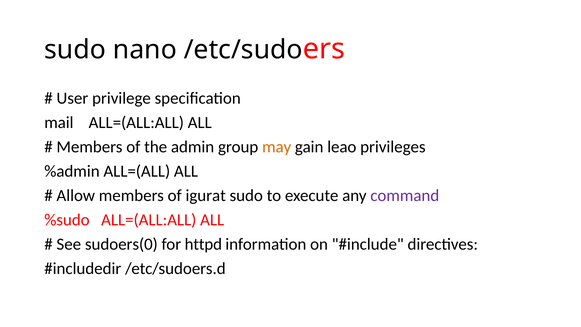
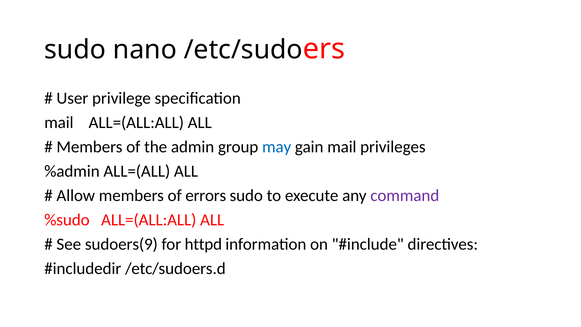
may colour: orange -> blue
gain leao: leao -> mail
igurat: igurat -> errors
sudoers(0: sudoers(0 -> sudoers(9
